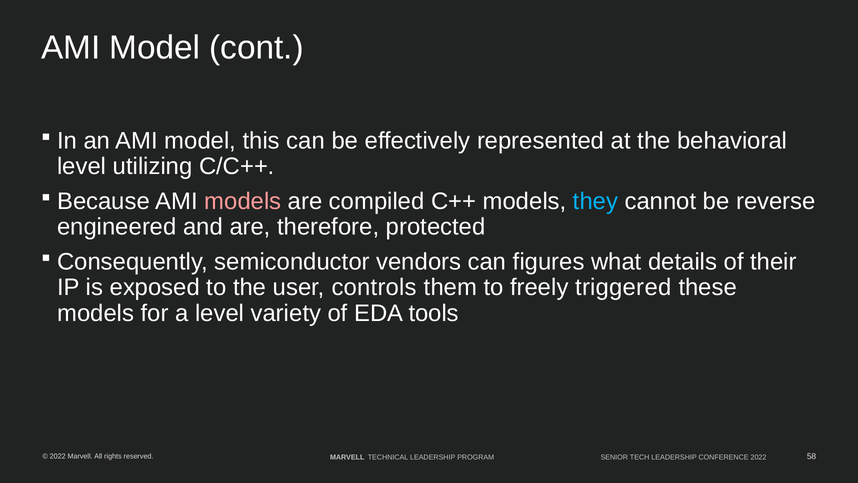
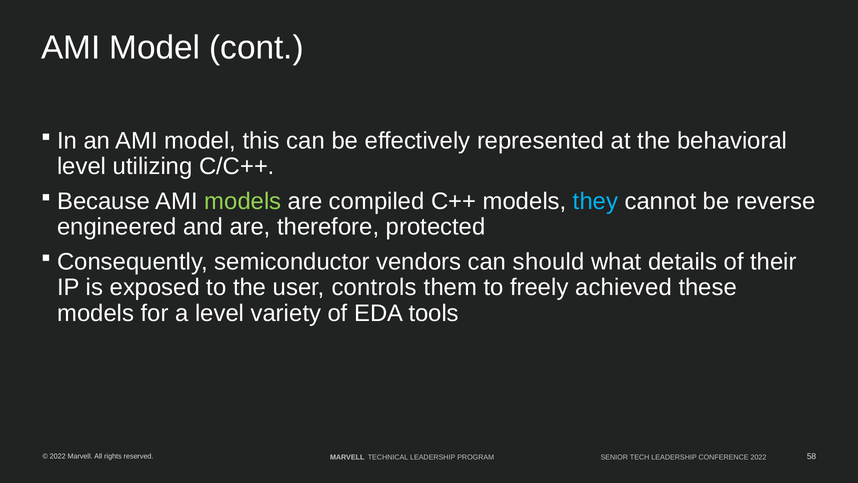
models at (243, 201) colour: pink -> light green
figures: figures -> should
triggered: triggered -> achieved
